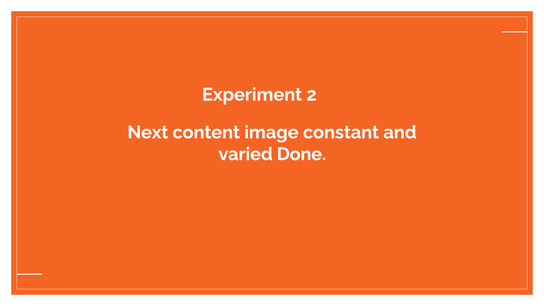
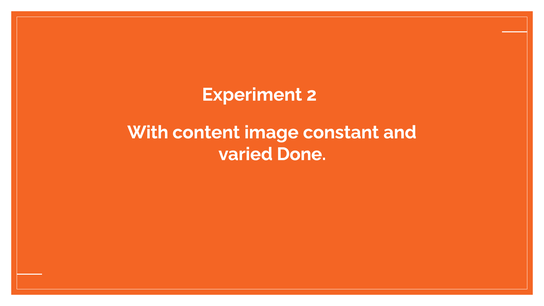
Next: Next -> With
